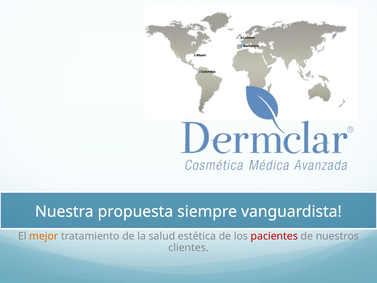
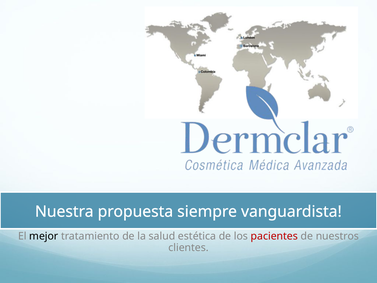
mejor colour: orange -> black
